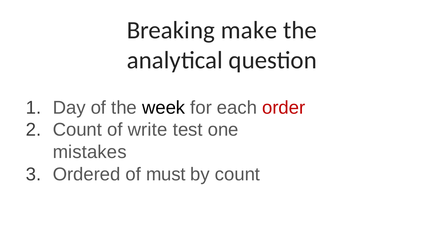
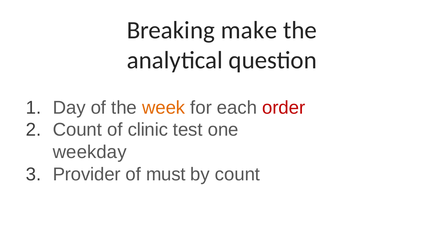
week colour: black -> orange
write: write -> clinic
mistakes: mistakes -> weekday
Ordered: Ordered -> Provider
